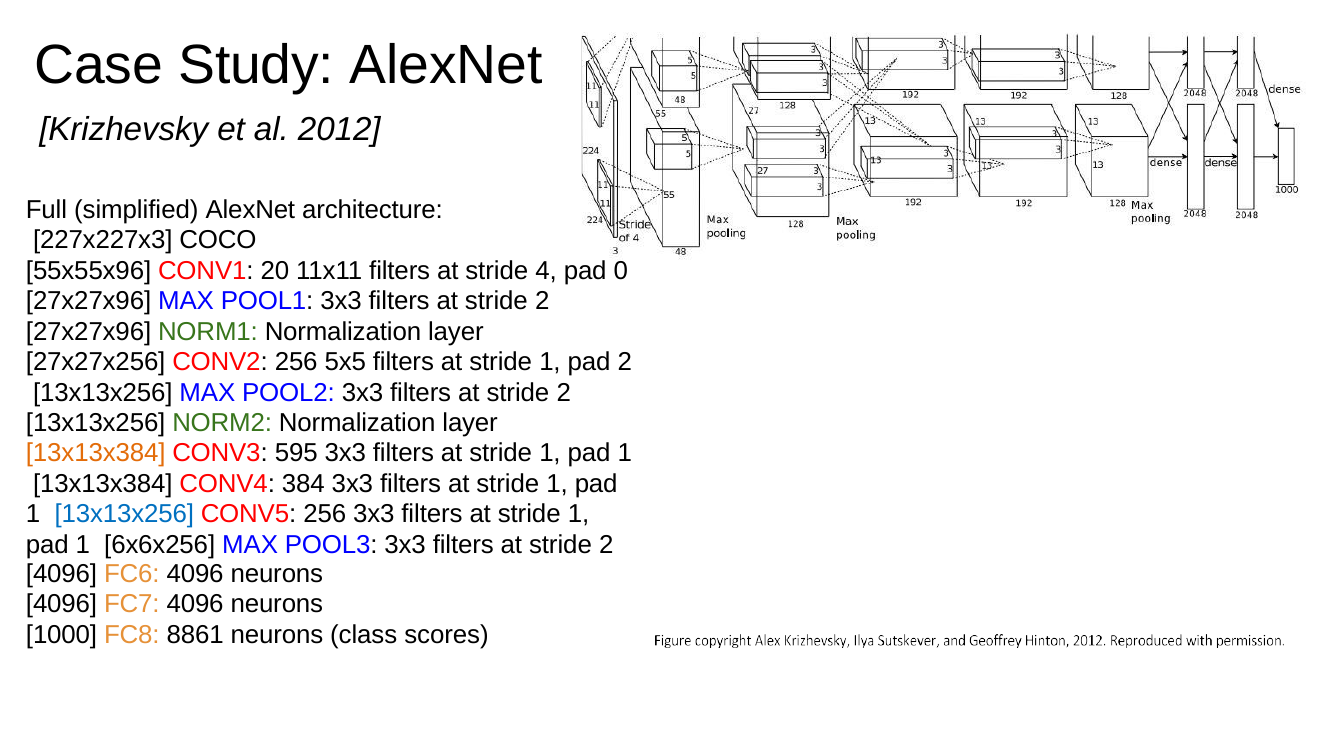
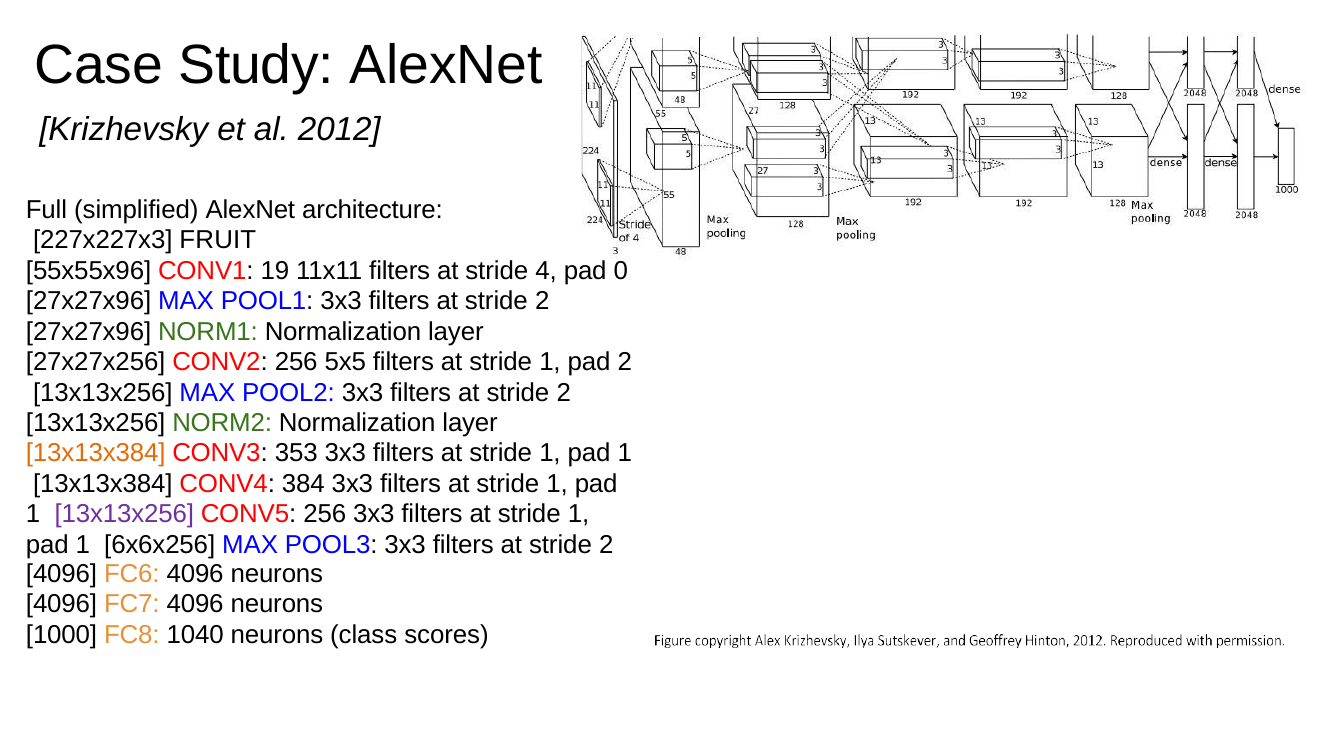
COCO: COCO -> FRUIT
20: 20 -> 19
595: 595 -> 353
13x13x256 at (124, 514) colour: blue -> purple
8861: 8861 -> 1040
